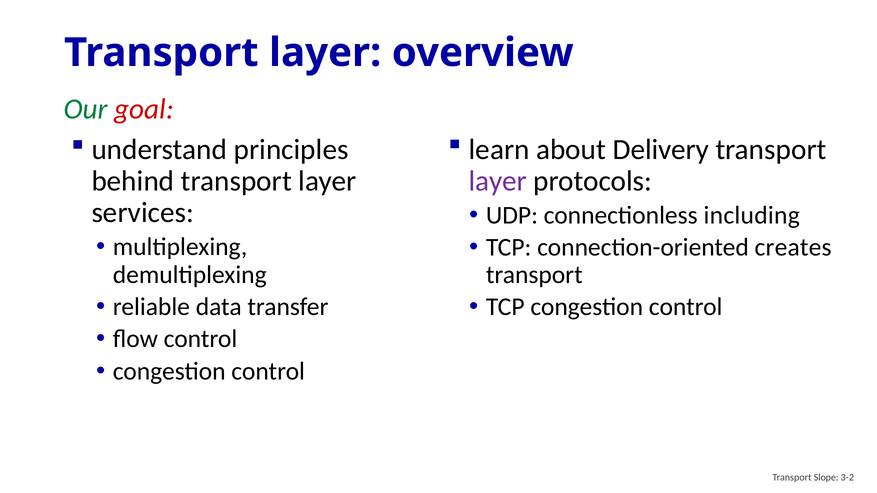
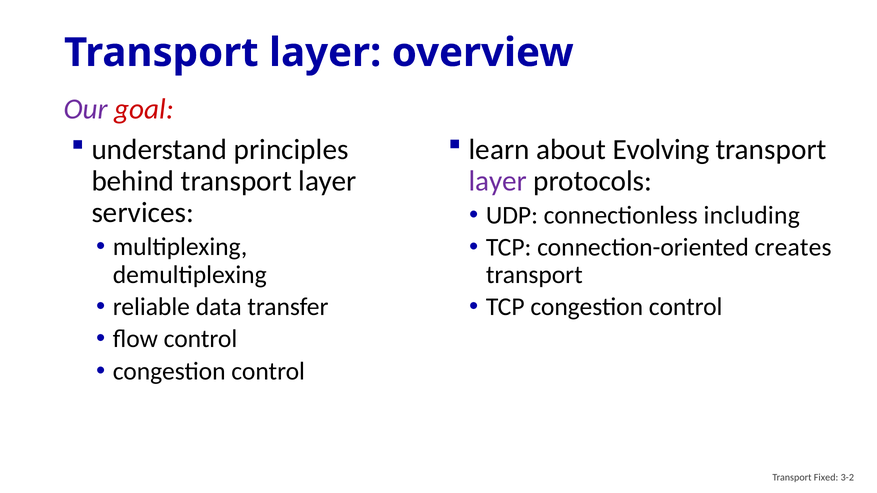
Our colour: green -> purple
Delivery: Delivery -> Evolving
Slope: Slope -> Fixed
